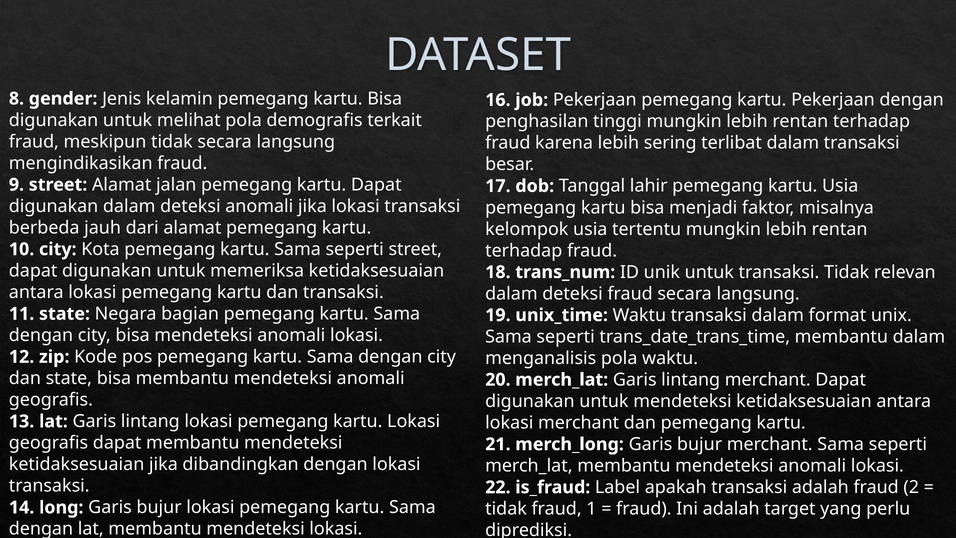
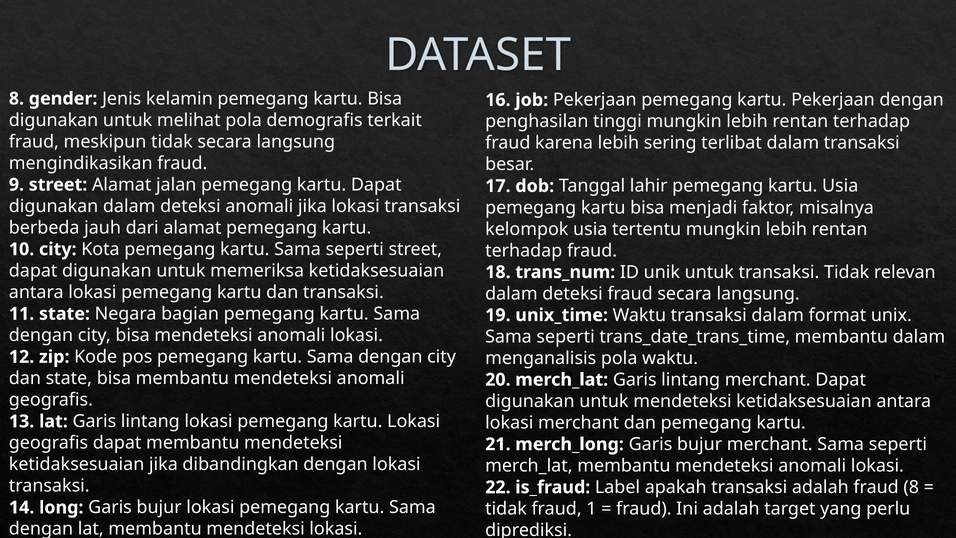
fraud 2: 2 -> 8
